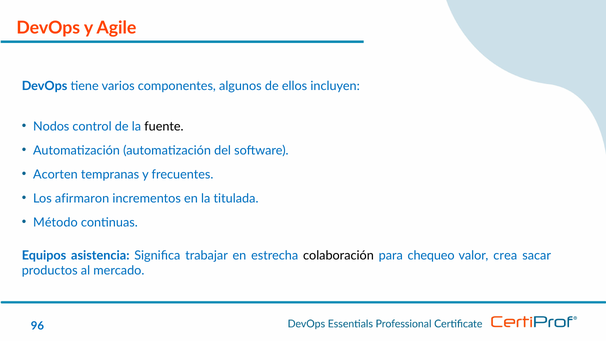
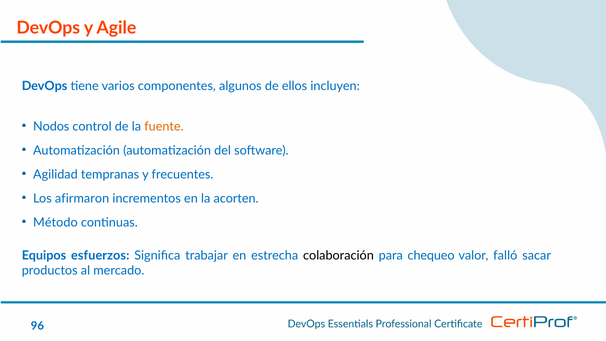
fuente colour: black -> orange
Acorten: Acorten -> Agilidad
titulada: titulada -> acorten
asistencia: asistencia -> esfuerzos
crea: crea -> falló
